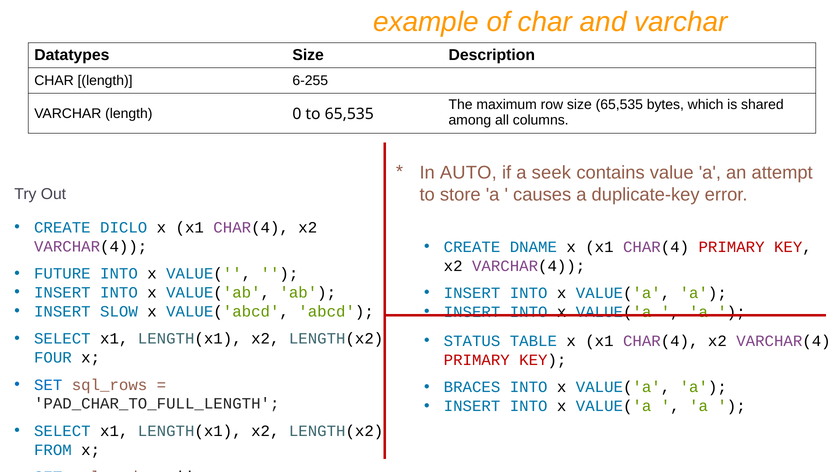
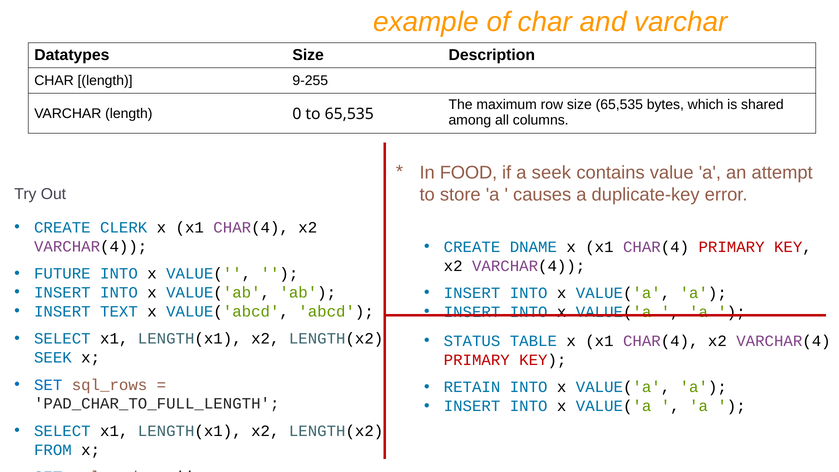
6-255: 6-255 -> 9-255
AUTO: AUTO -> FOOD
DICLO: DICLO -> CLERK
SLOW: SLOW -> TEXT
FOUR at (53, 358): FOUR -> SEEK
BRACES: BRACES -> RETAIN
